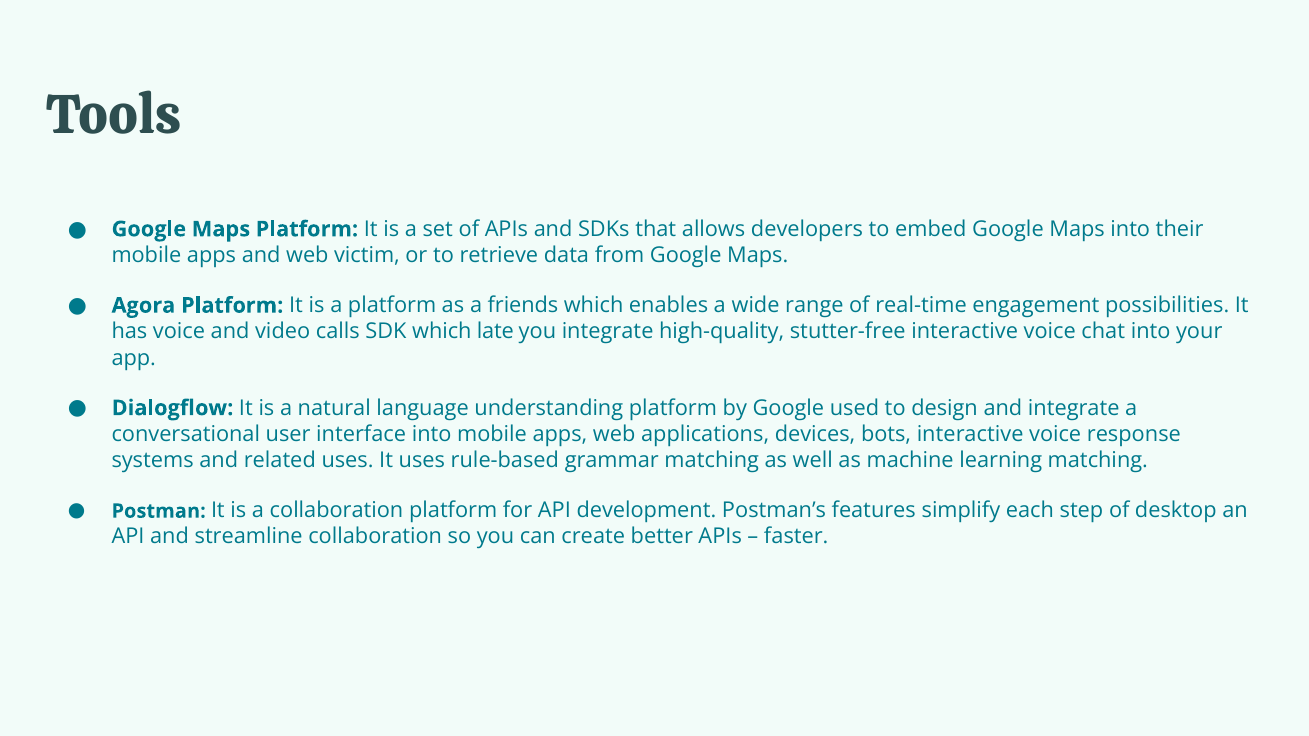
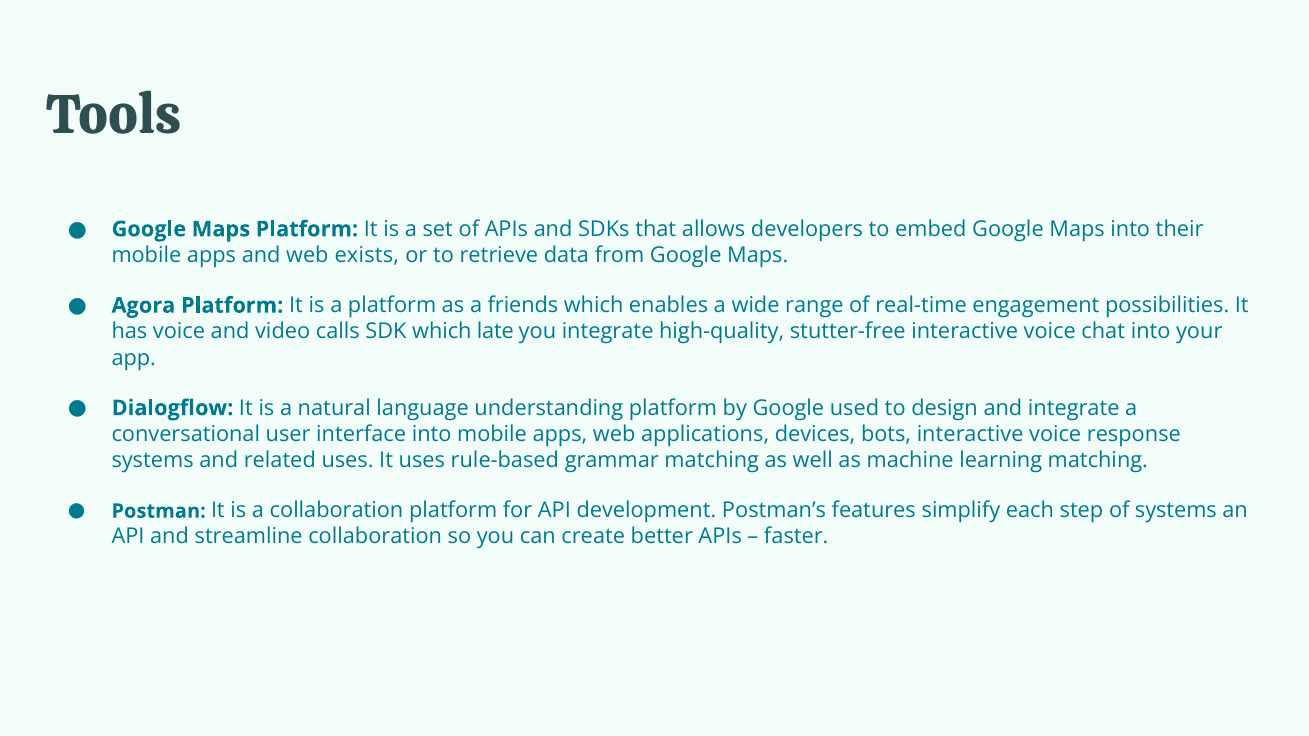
victim: victim -> exists
of desktop: desktop -> systems
